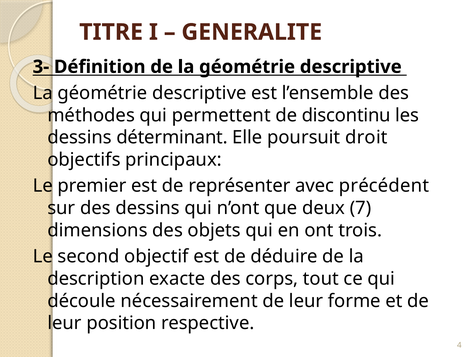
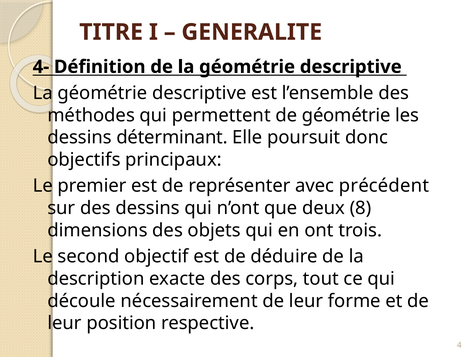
3-: 3- -> 4-
de discontinu: discontinu -> géométrie
droit: droit -> donc
7: 7 -> 8
